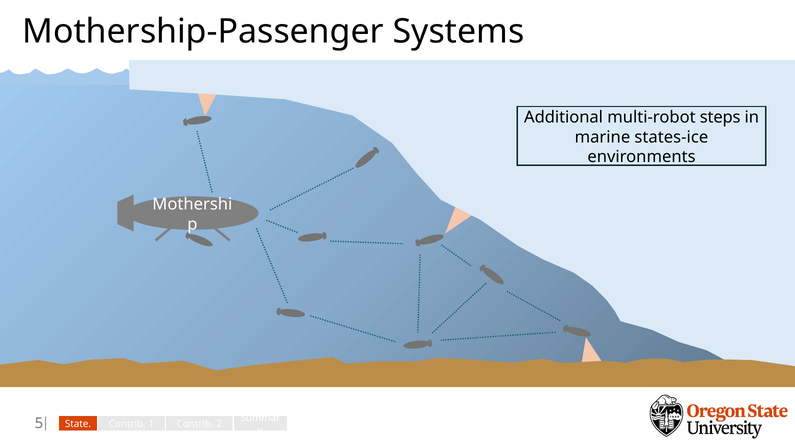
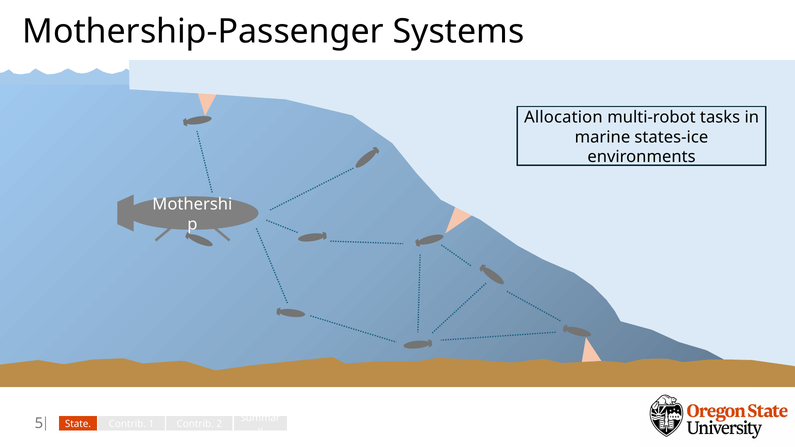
Additional: Additional -> Allocation
steps: steps -> tasks
